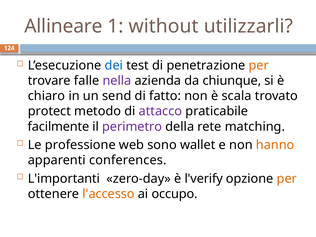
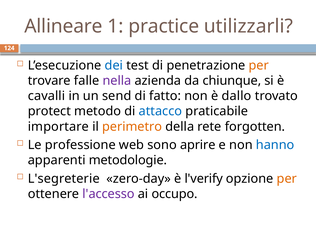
without: without -> practice
chiaro: chiaro -> cavalli
scala: scala -> dallo
attacco colour: purple -> blue
facilmente: facilmente -> importare
perimetro colour: purple -> orange
matching: matching -> forgotten
wallet: wallet -> aprire
hanno colour: orange -> blue
conferences: conferences -> metodologie
L'importanti: L'importanti -> L'segreterie
l'accesso colour: orange -> purple
